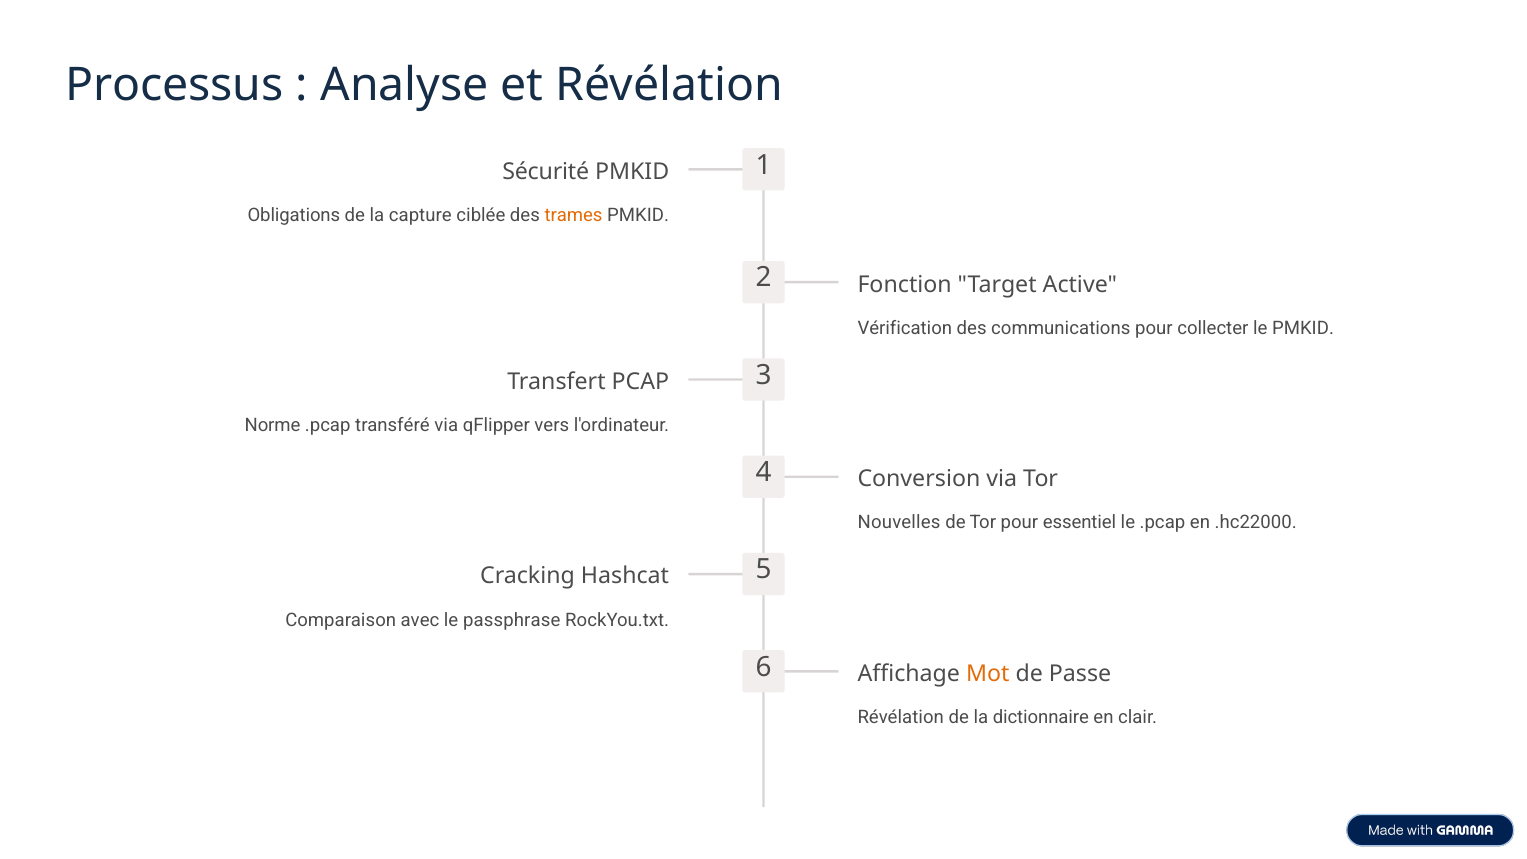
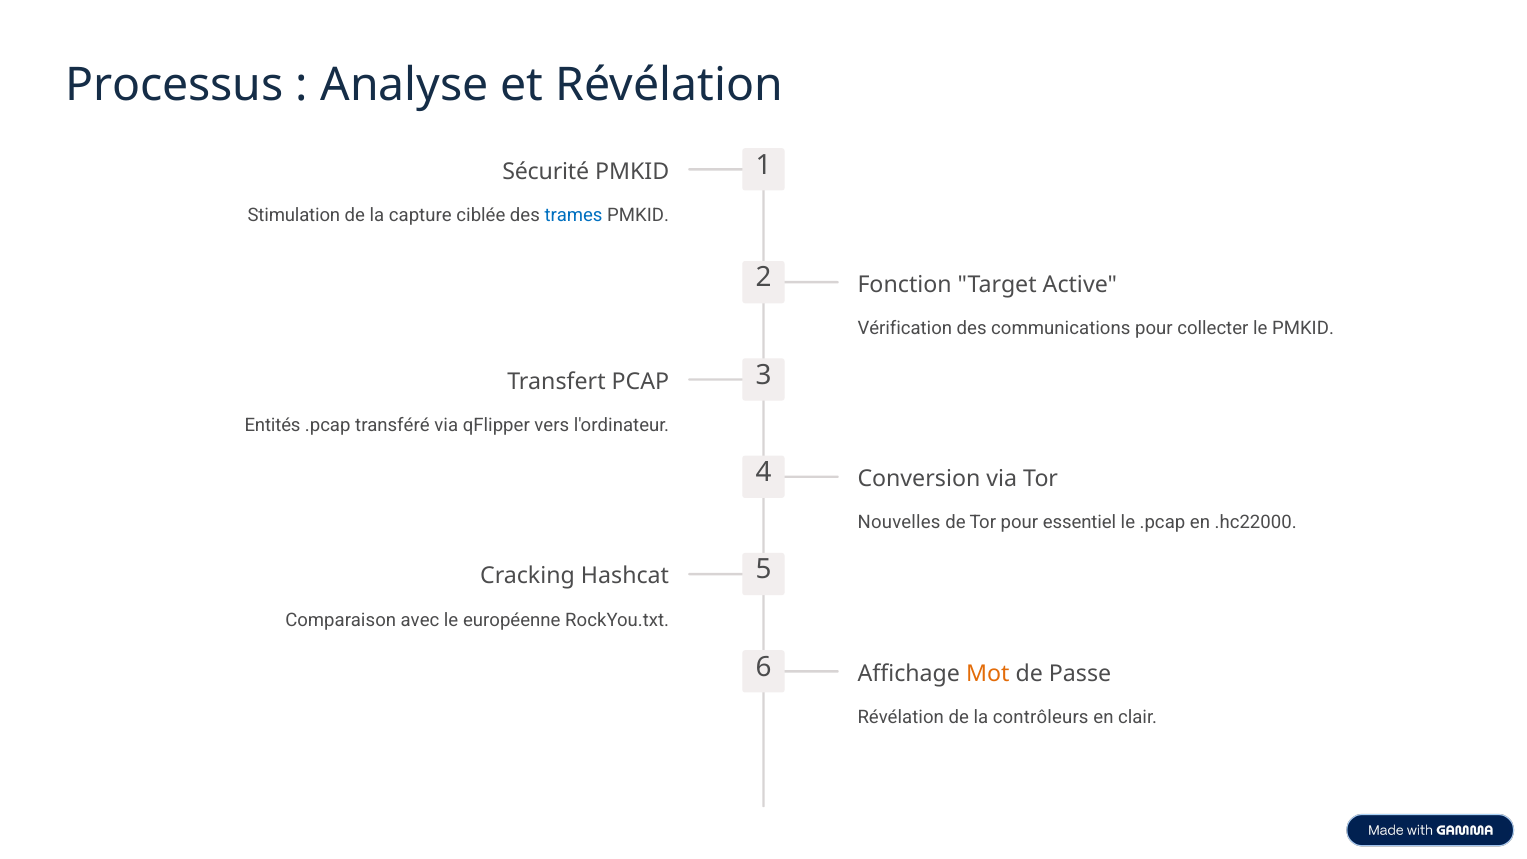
Obligations: Obligations -> Stimulation
trames colour: orange -> blue
Norme: Norme -> Entités
passphrase: passphrase -> européenne
dictionnaire: dictionnaire -> contrôleurs
